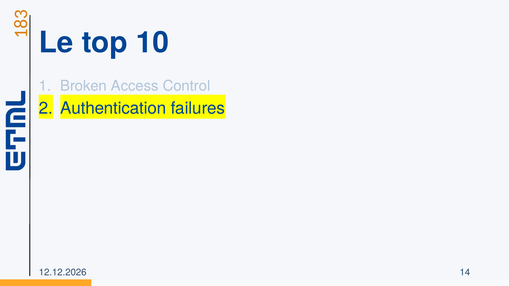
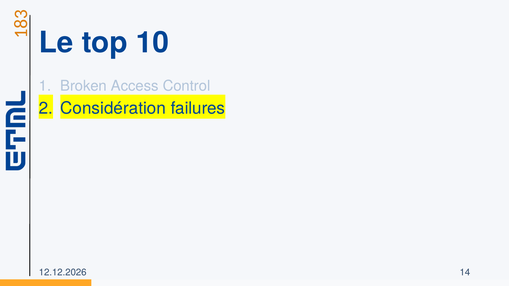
Authentication: Authentication -> Considération
